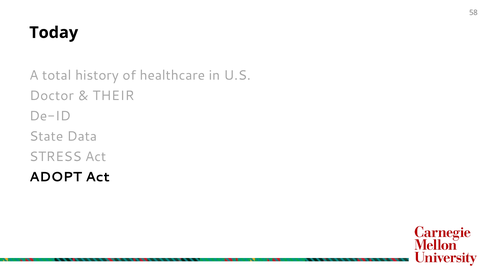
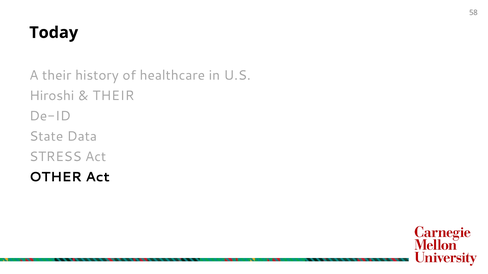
A total: total -> their
Doctor: Doctor -> Hiroshi
ADOPT: ADOPT -> OTHER
